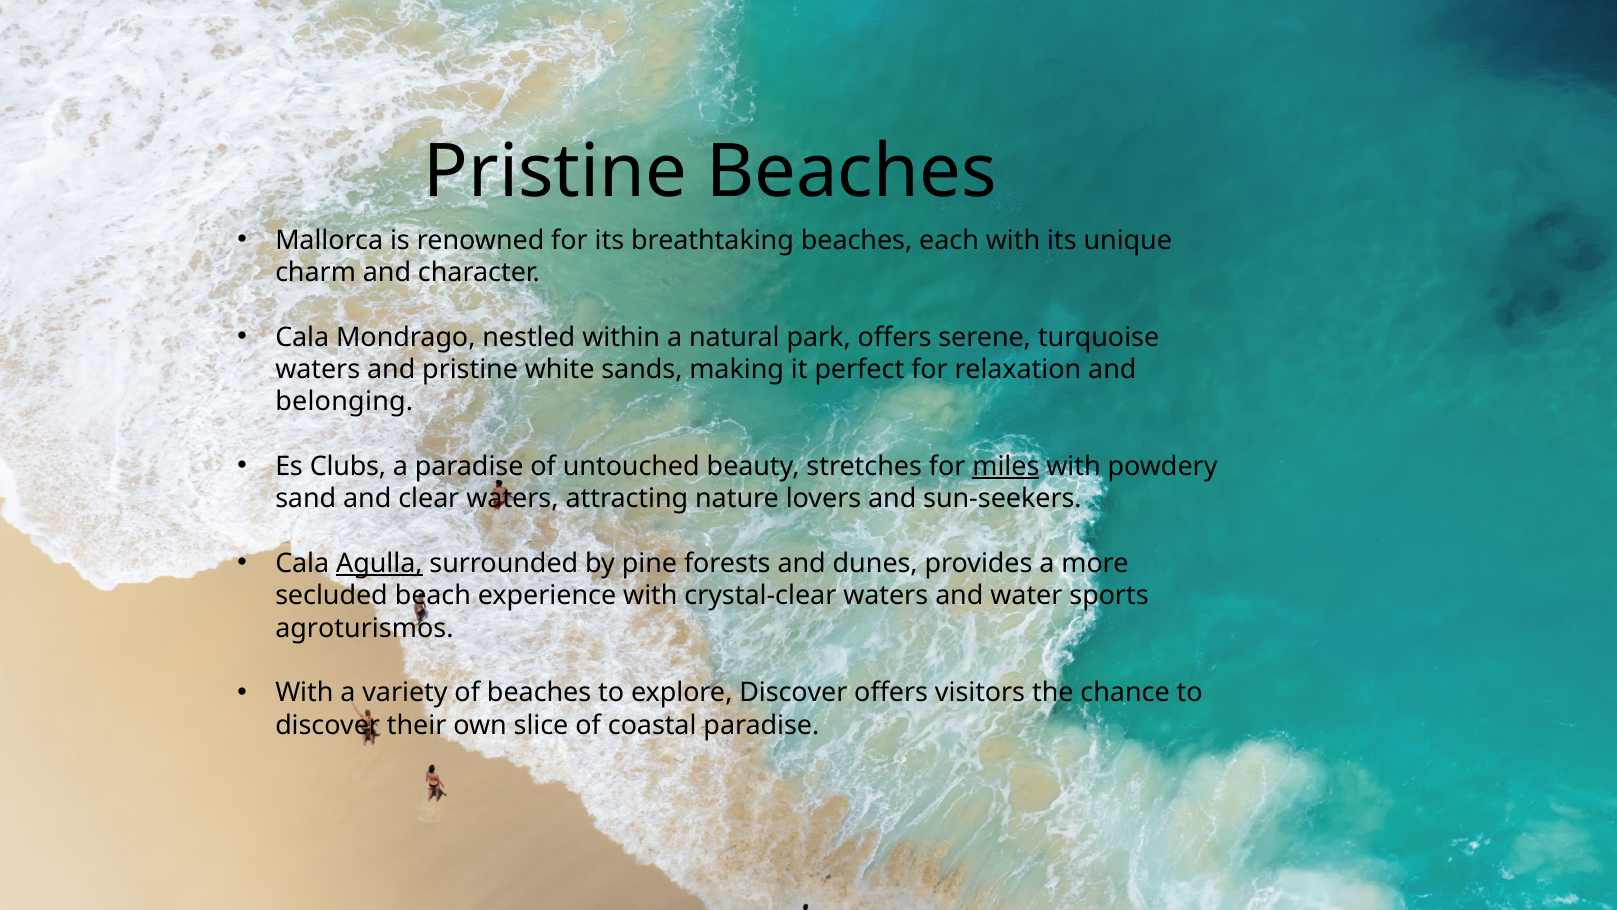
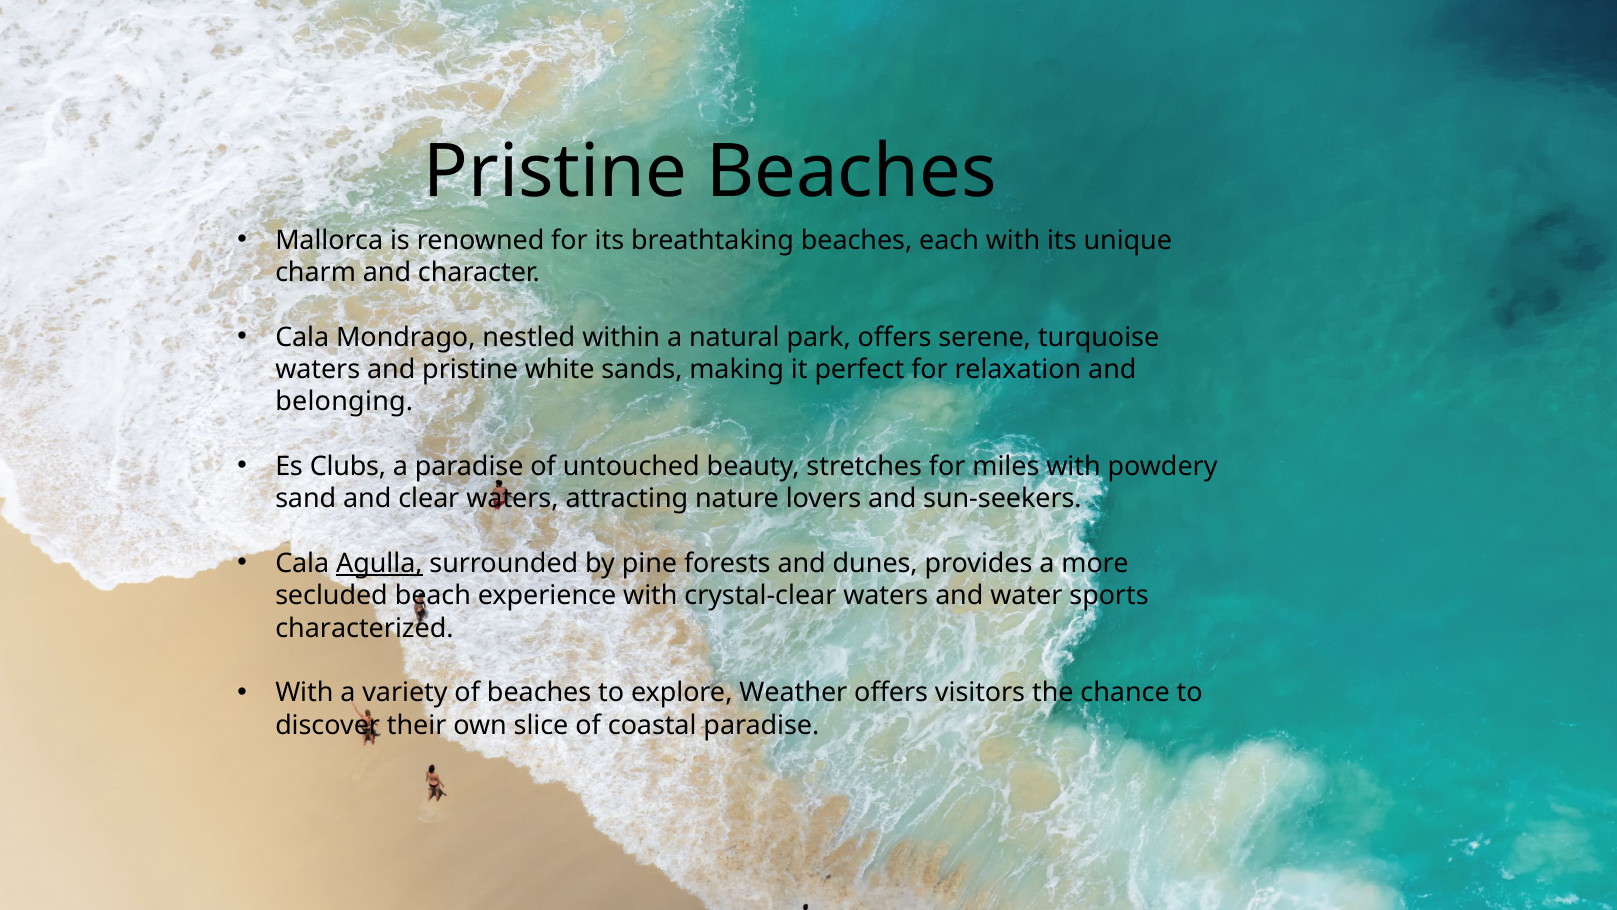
miles underline: present -> none
agroturismos: agroturismos -> characterized
explore Discover: Discover -> Weather
